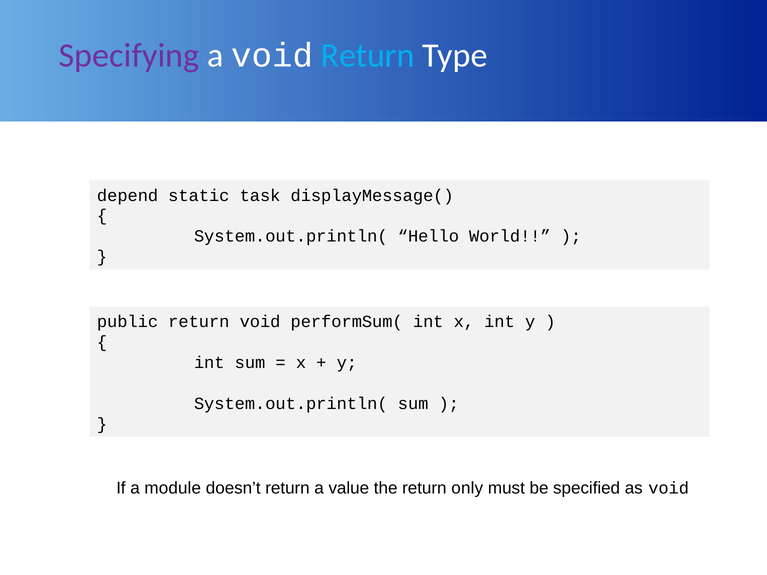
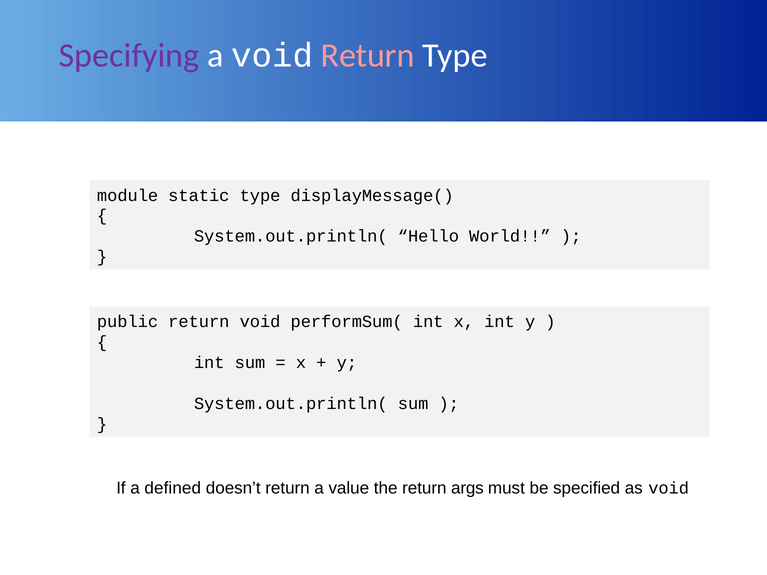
Return at (368, 55) colour: light blue -> pink
depend: depend -> module
static task: task -> type
module: module -> defined
only: only -> args
